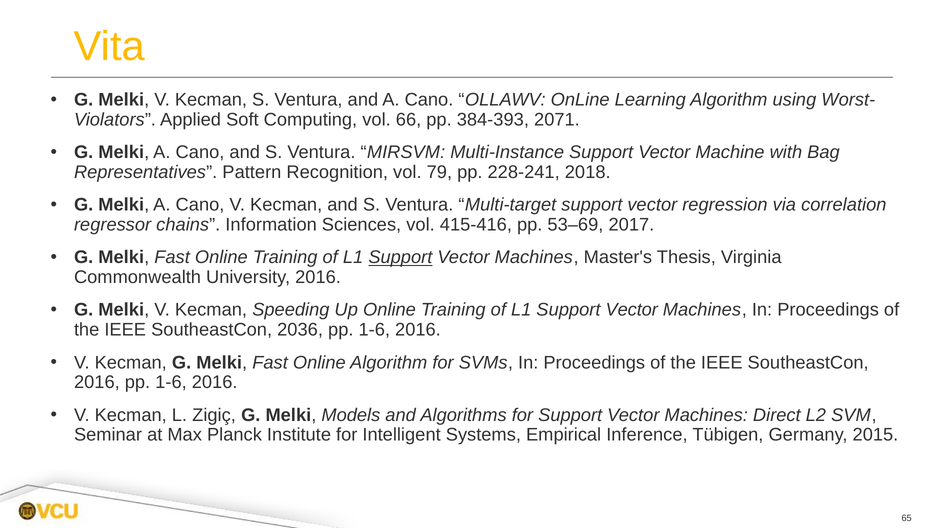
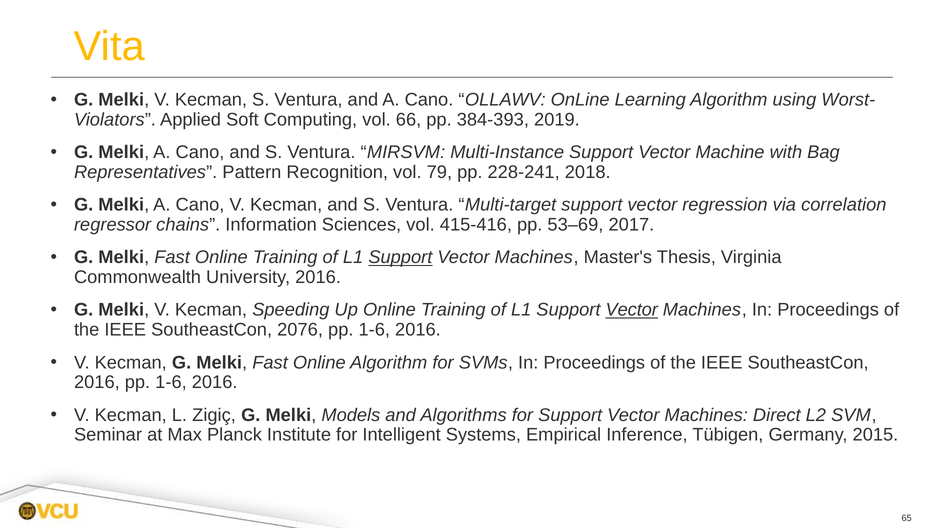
2071: 2071 -> 2019
Vector at (632, 310) underline: none -> present
2036: 2036 -> 2076
